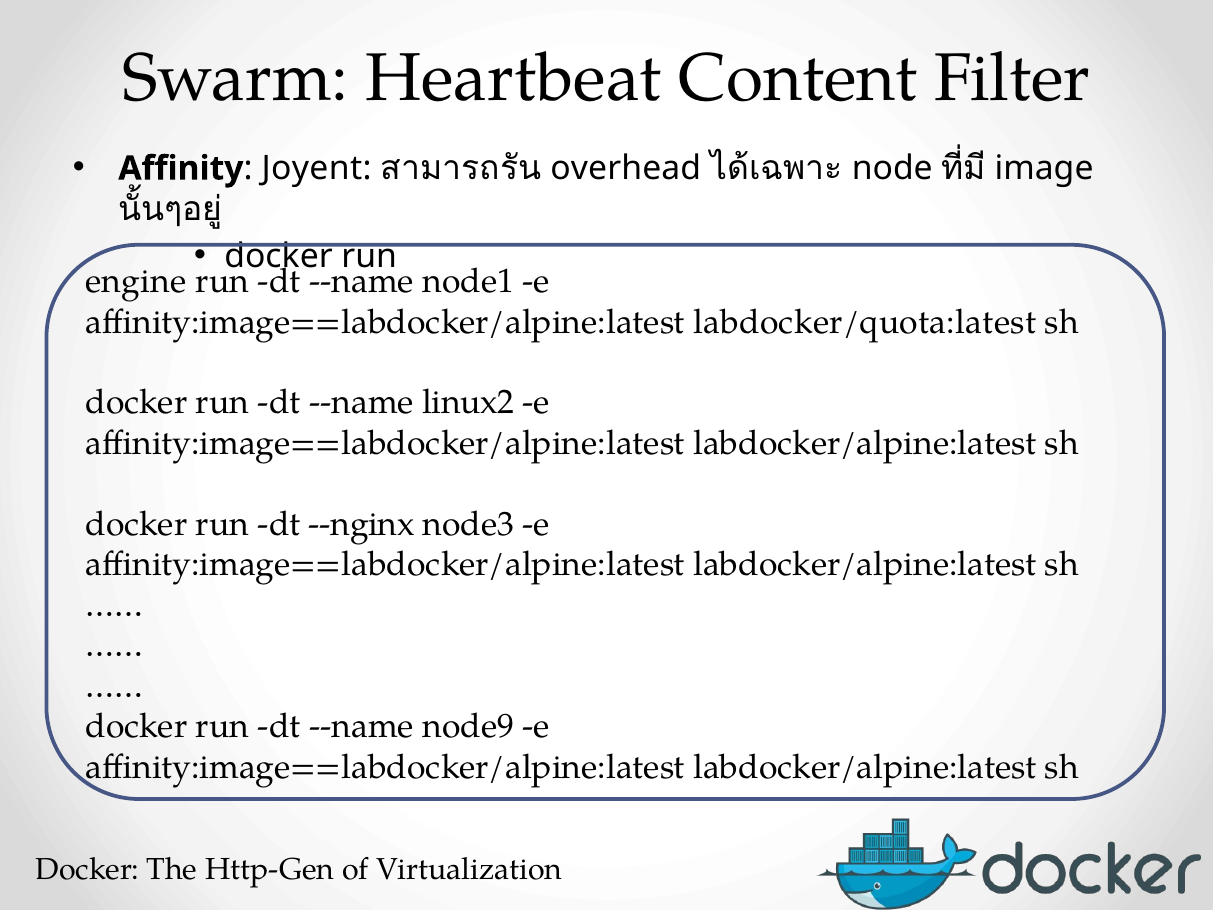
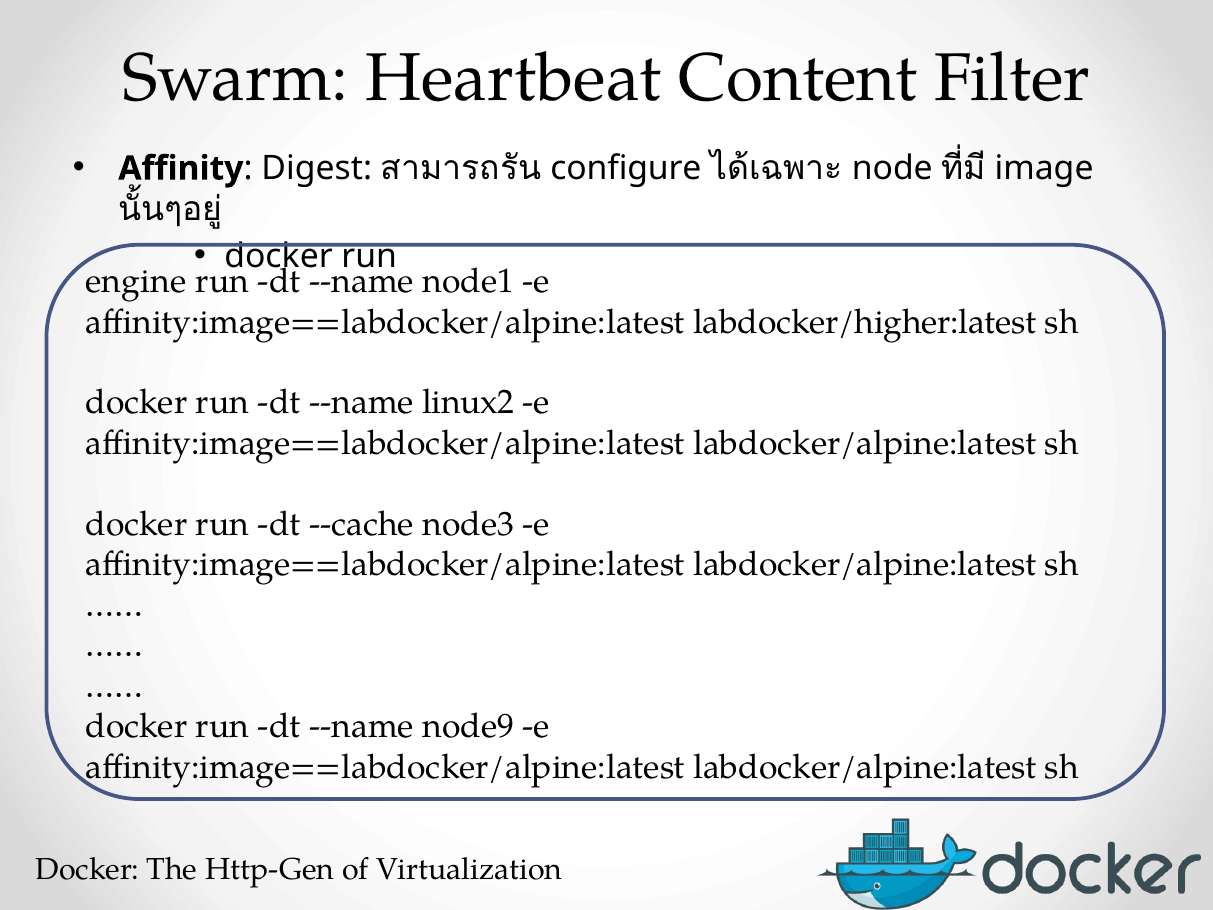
Joyent: Joyent -> Digest
overhead: overhead -> configure
labdocker/quota:latest: labdocker/quota:latest -> labdocker/higher:latest
--nginx: --nginx -> --cache
